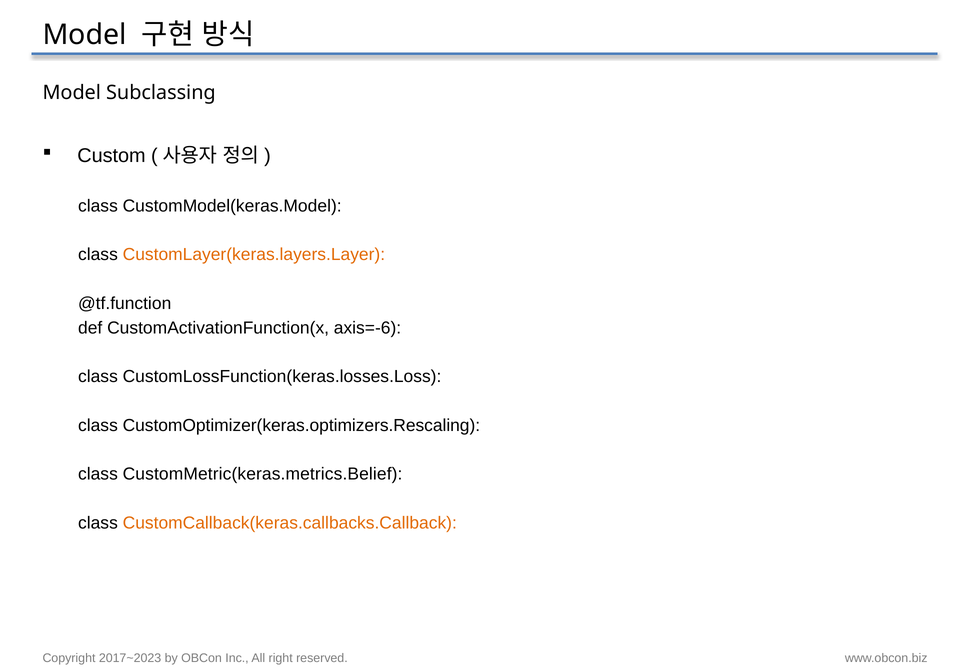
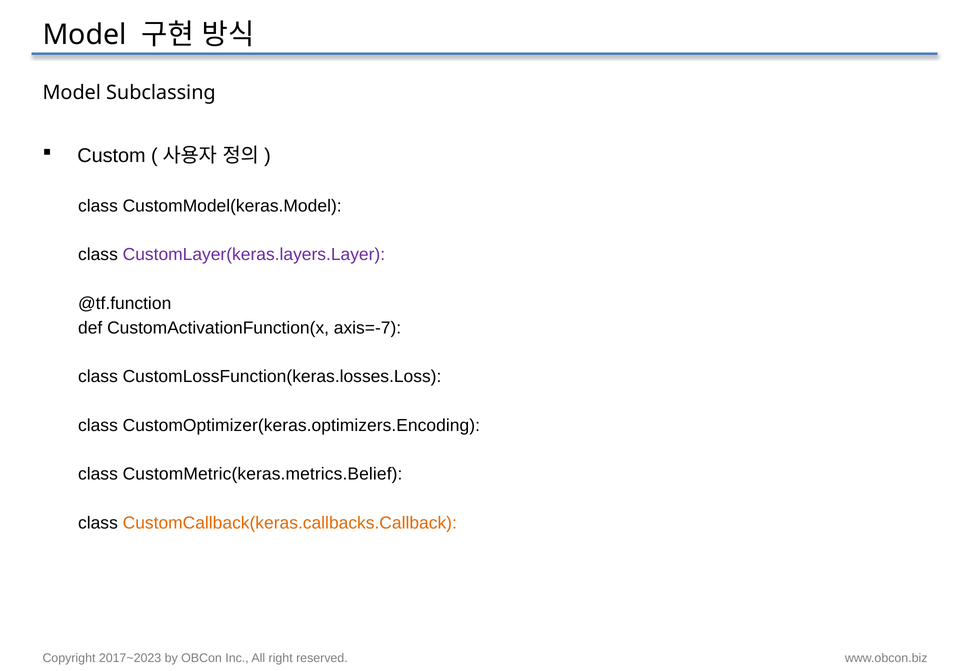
CustomLayer(keras.layers.Layer colour: orange -> purple
axis=-6: axis=-6 -> axis=-7
CustomOptimizer(keras.optimizers.Rescaling: CustomOptimizer(keras.optimizers.Rescaling -> CustomOptimizer(keras.optimizers.Encoding
